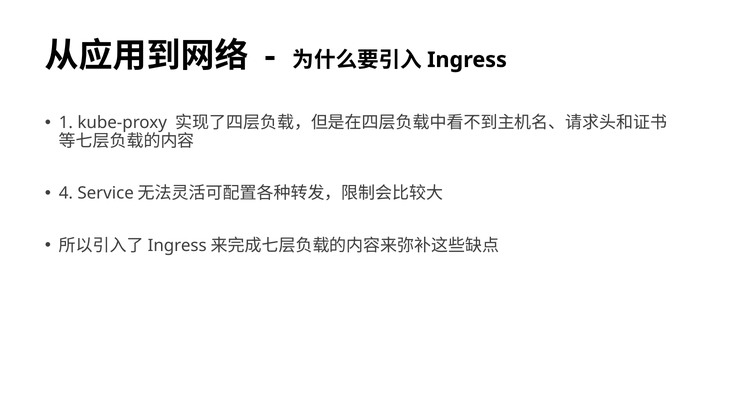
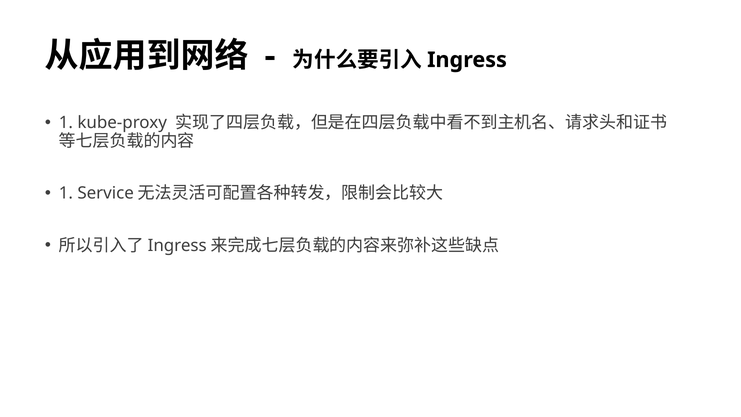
4 at (66, 193): 4 -> 1
